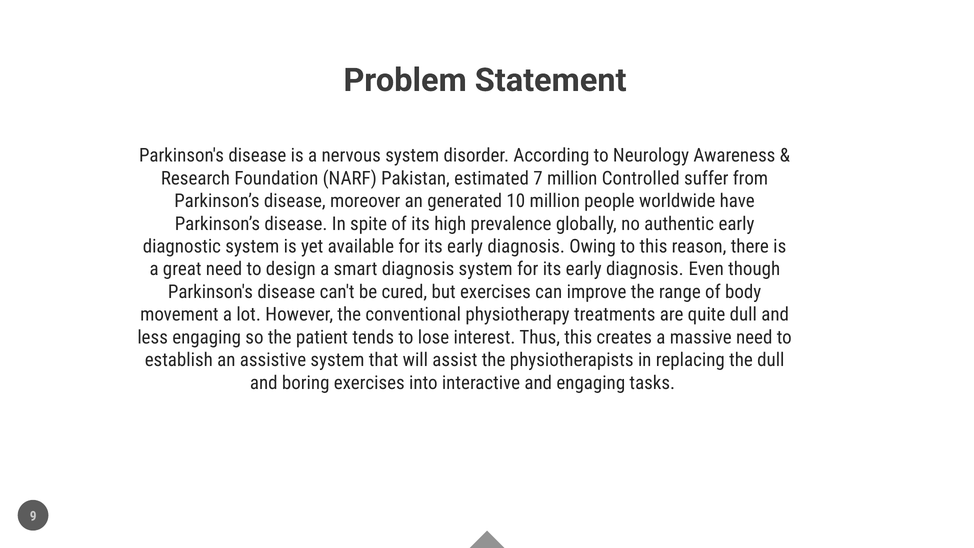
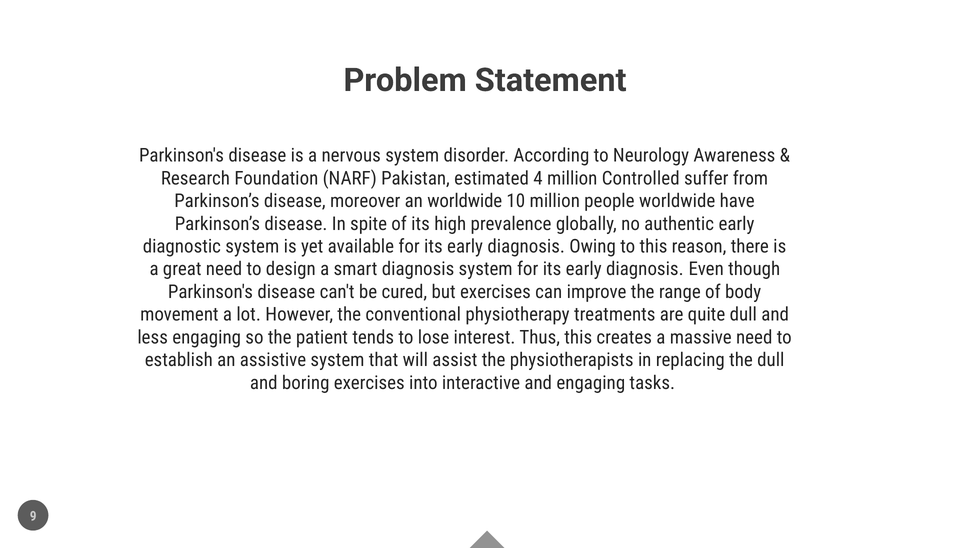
7: 7 -> 4
an generated: generated -> worldwide
